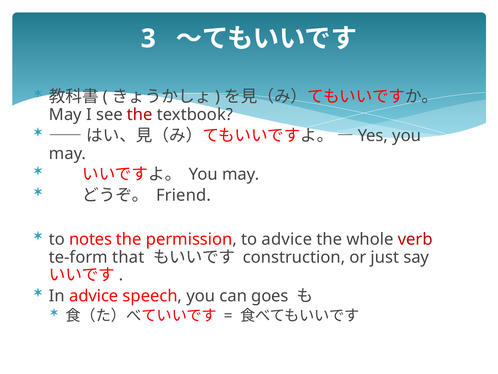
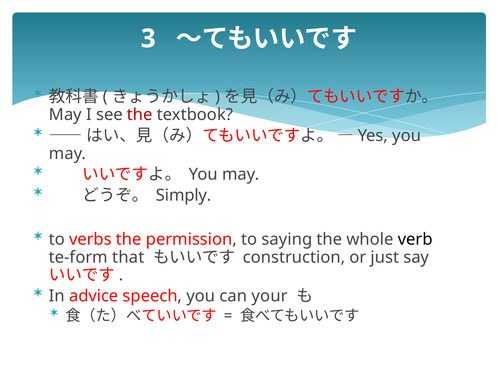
Friend: Friend -> Simply
notes: notes -> verbs
to advice: advice -> saying
verb colour: red -> black
goes: goes -> your
